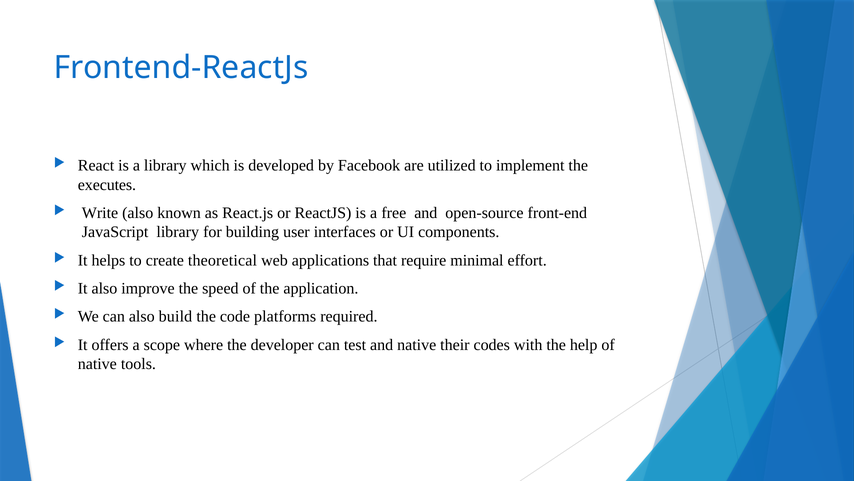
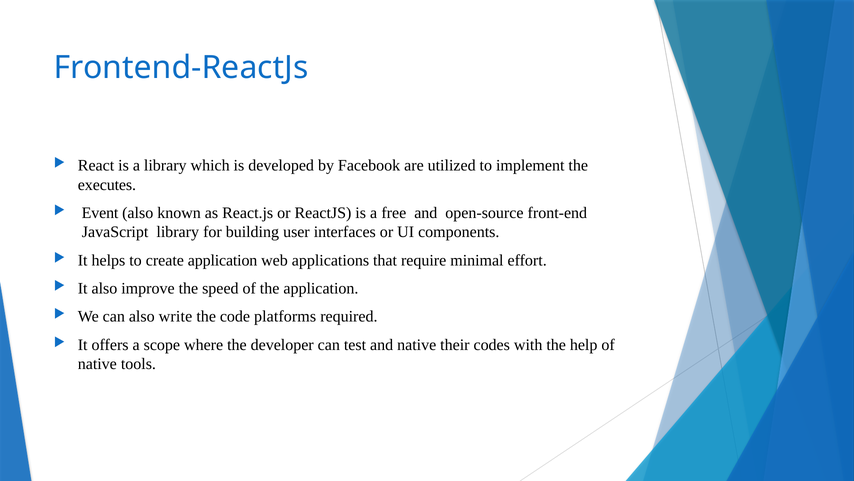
Write: Write -> Event
create theoretical: theoretical -> application
build: build -> write
